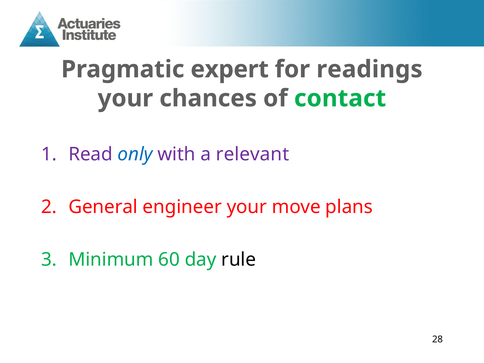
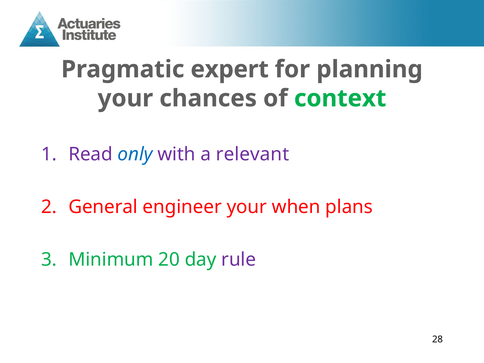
readings: readings -> planning
contact: contact -> context
move: move -> when
60: 60 -> 20
rule colour: black -> purple
